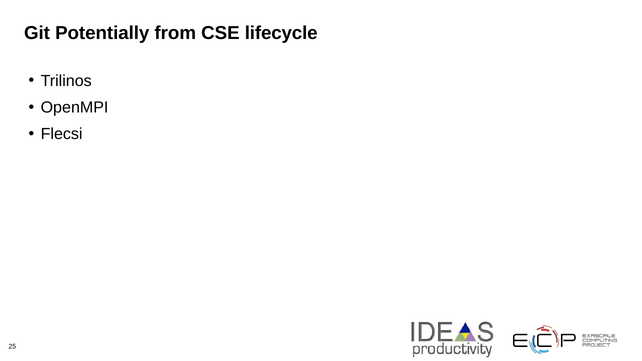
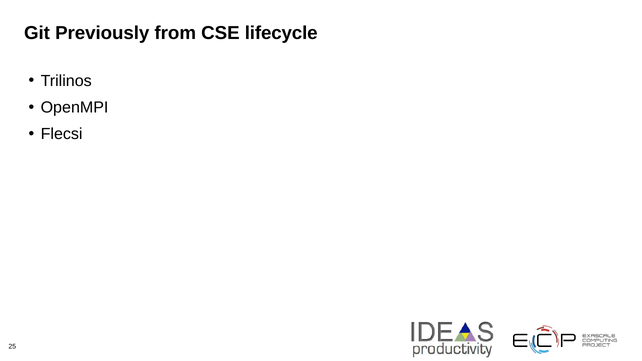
Potentially: Potentially -> Previously
